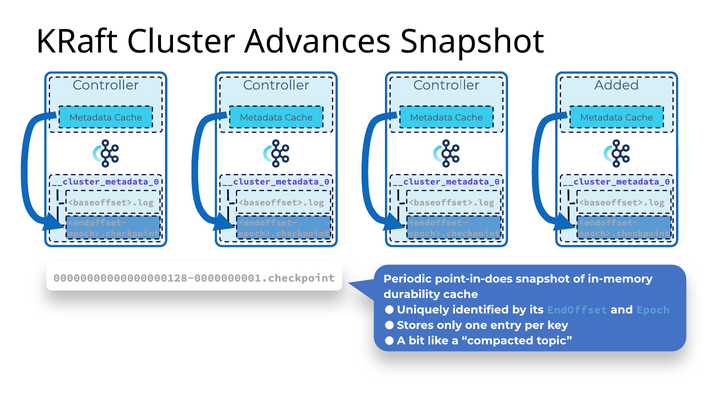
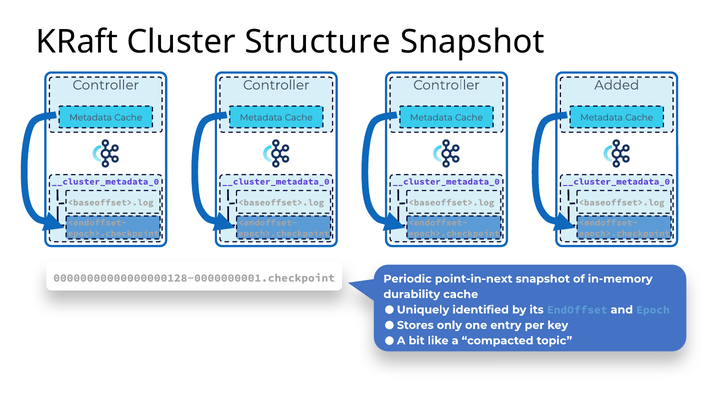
Advances: Advances -> Structure
point-in-does: point-in-does -> point-in-next
